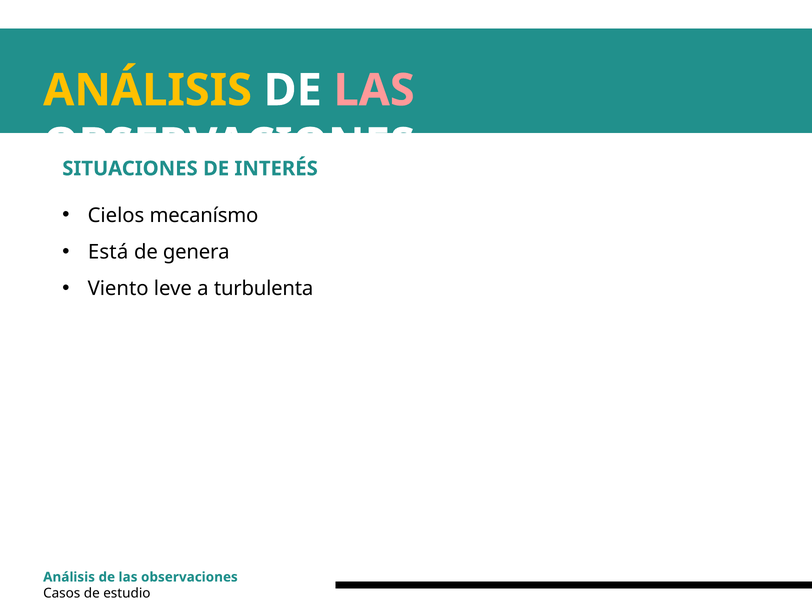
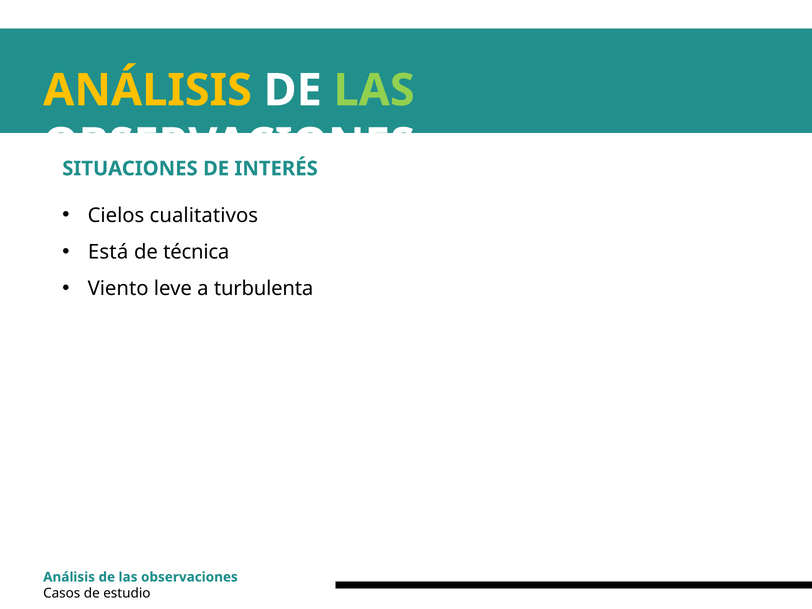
LAS at (374, 90) colour: pink -> light green
mecanísmo: mecanísmo -> cualitativos
genera: genera -> técnica
